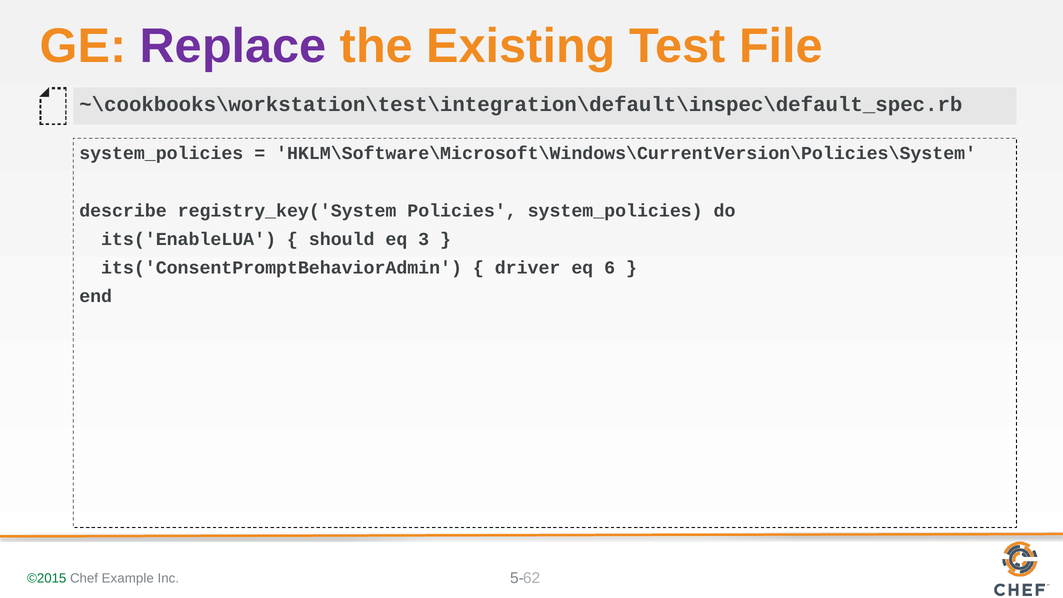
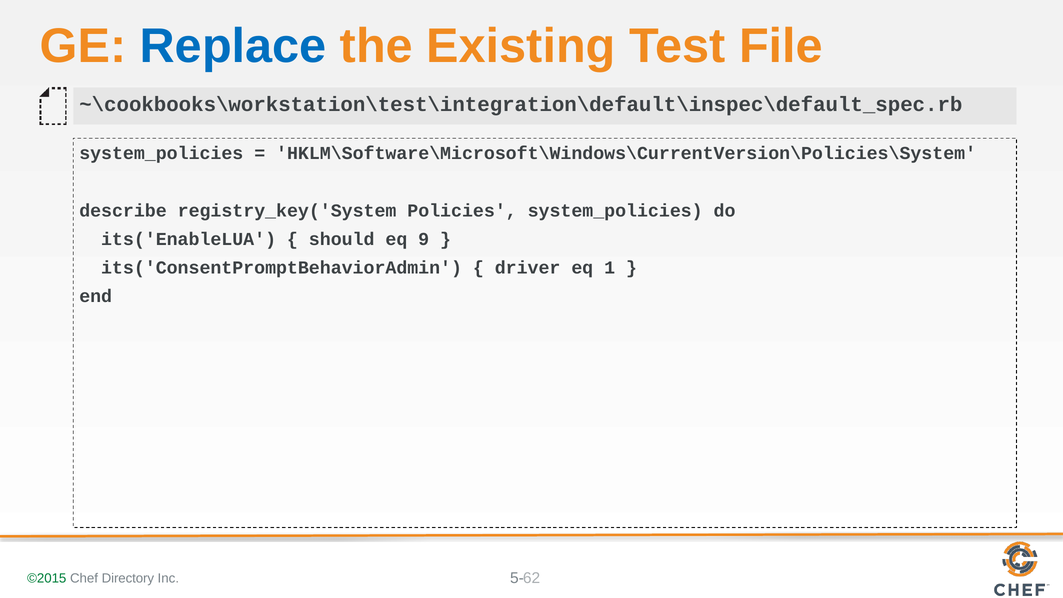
Replace colour: purple -> blue
3: 3 -> 9
6: 6 -> 1
Example: Example -> Directory
